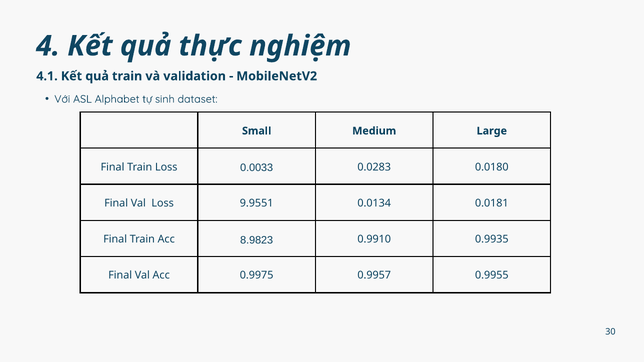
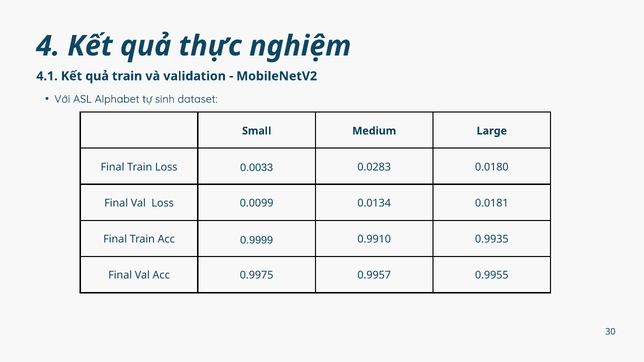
9.9551: 9.9551 -> 0.0099
8.9823: 8.9823 -> 0.9999
